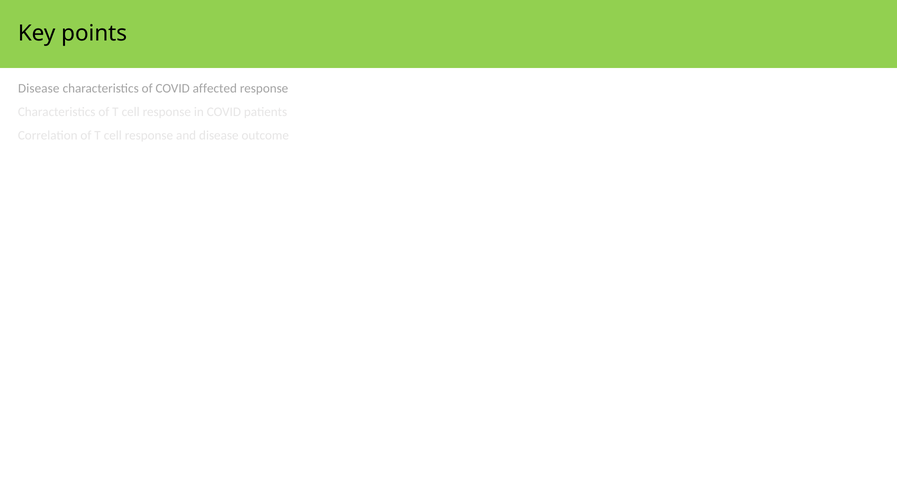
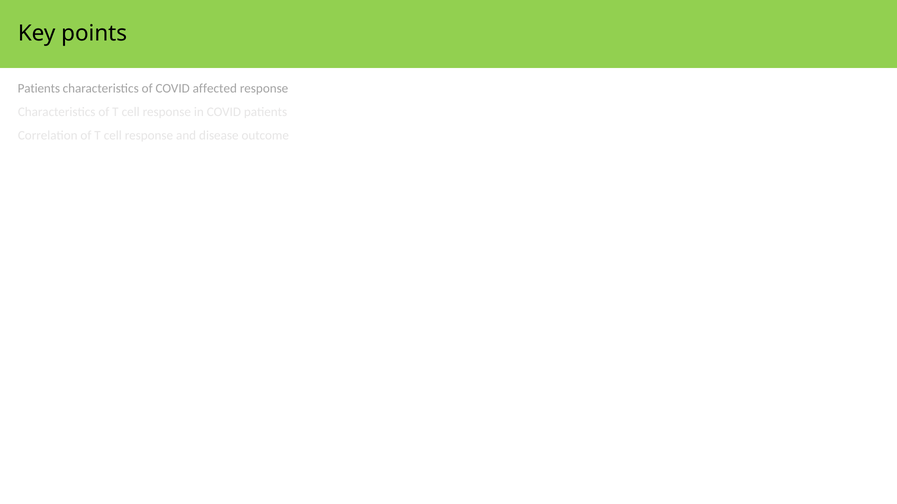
Disease at (39, 88): Disease -> Patients
